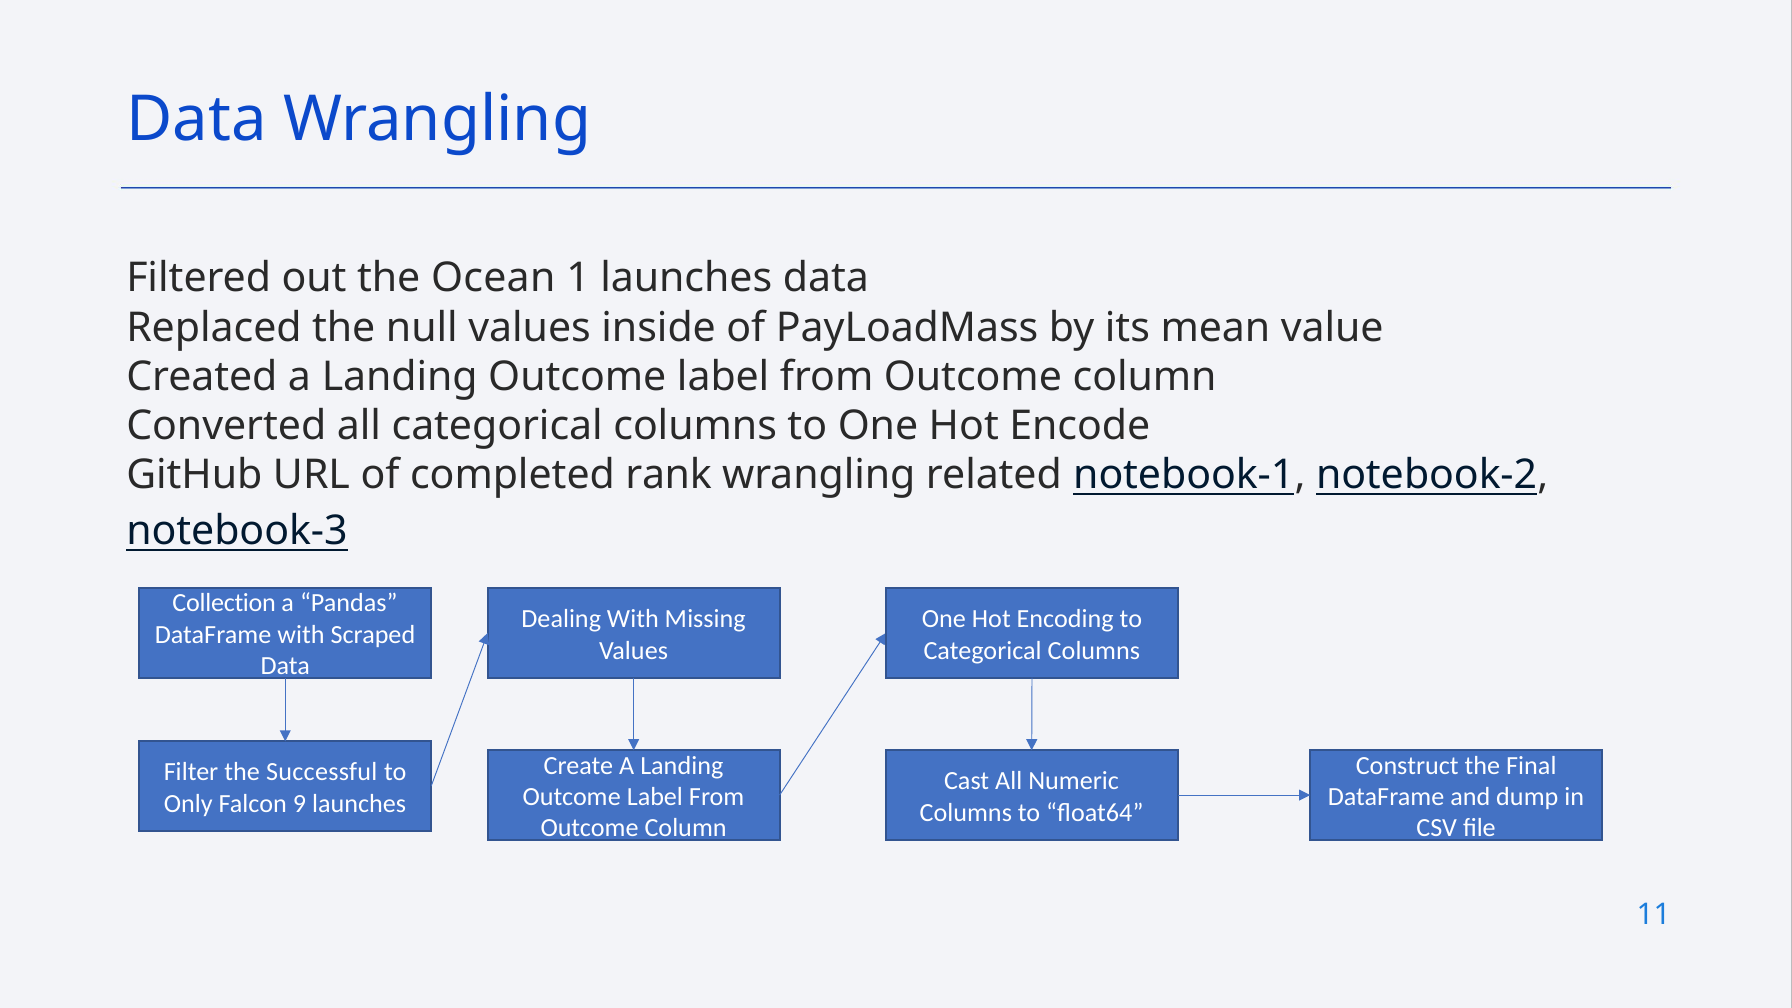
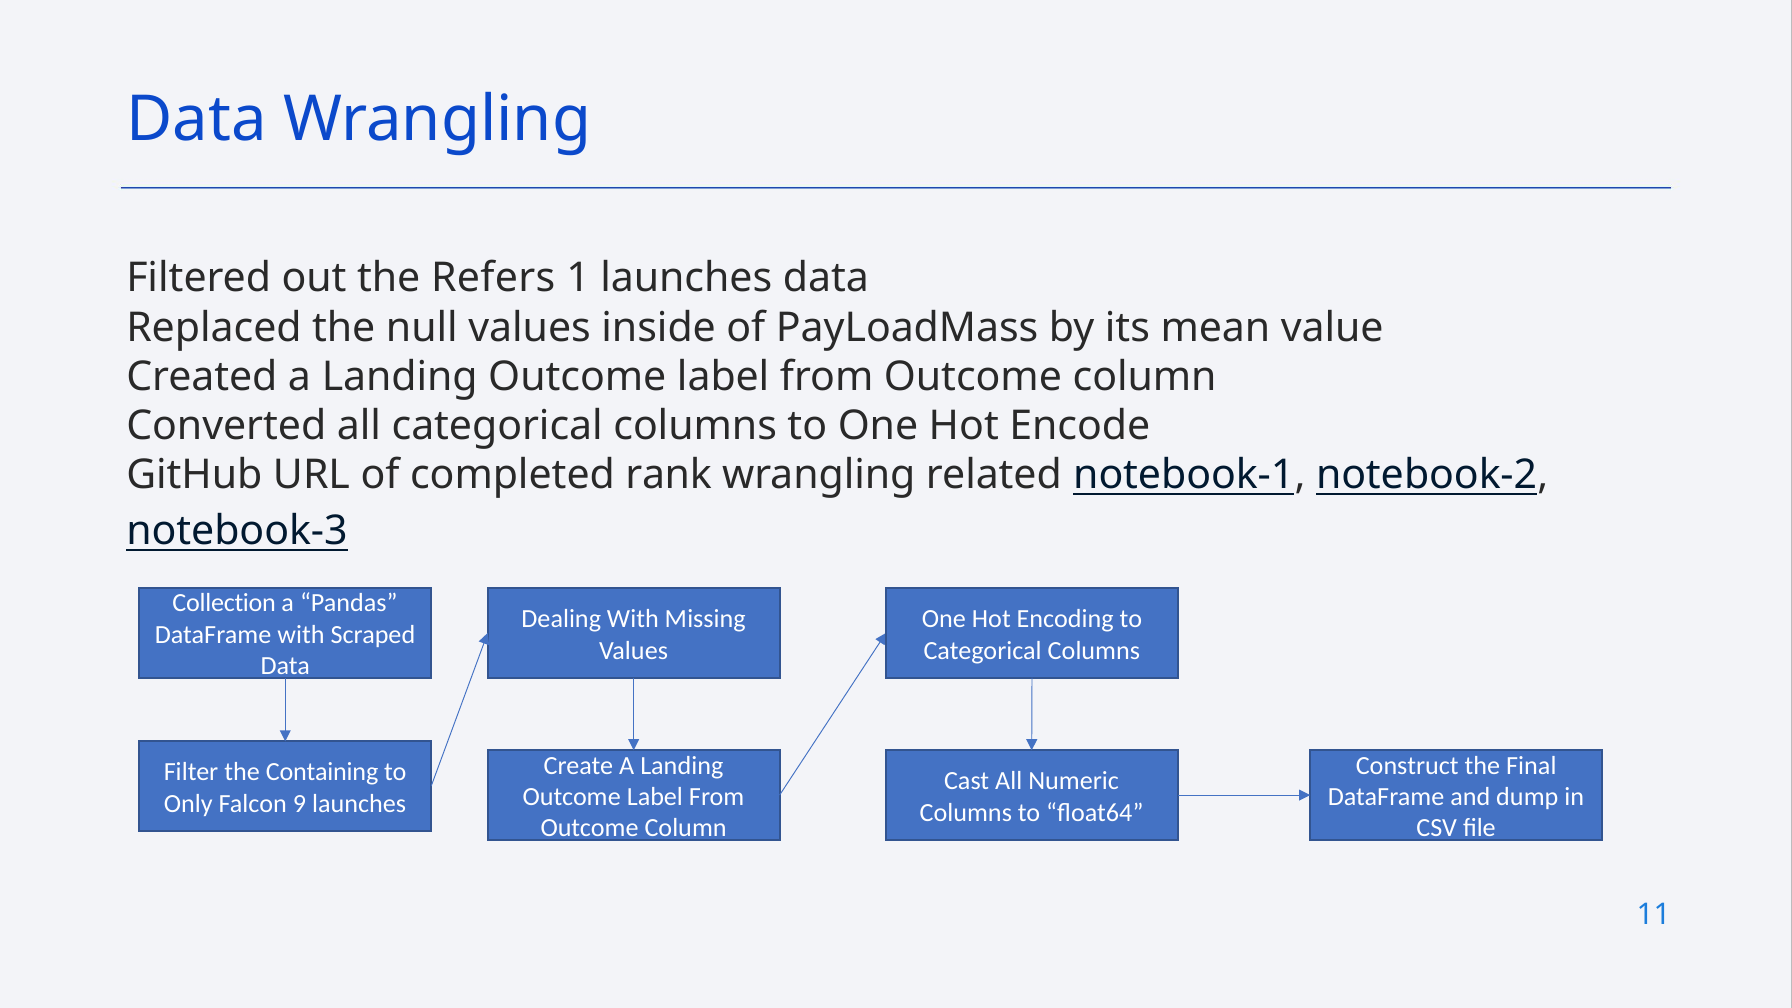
Ocean: Ocean -> Refers
Successful: Successful -> Containing
